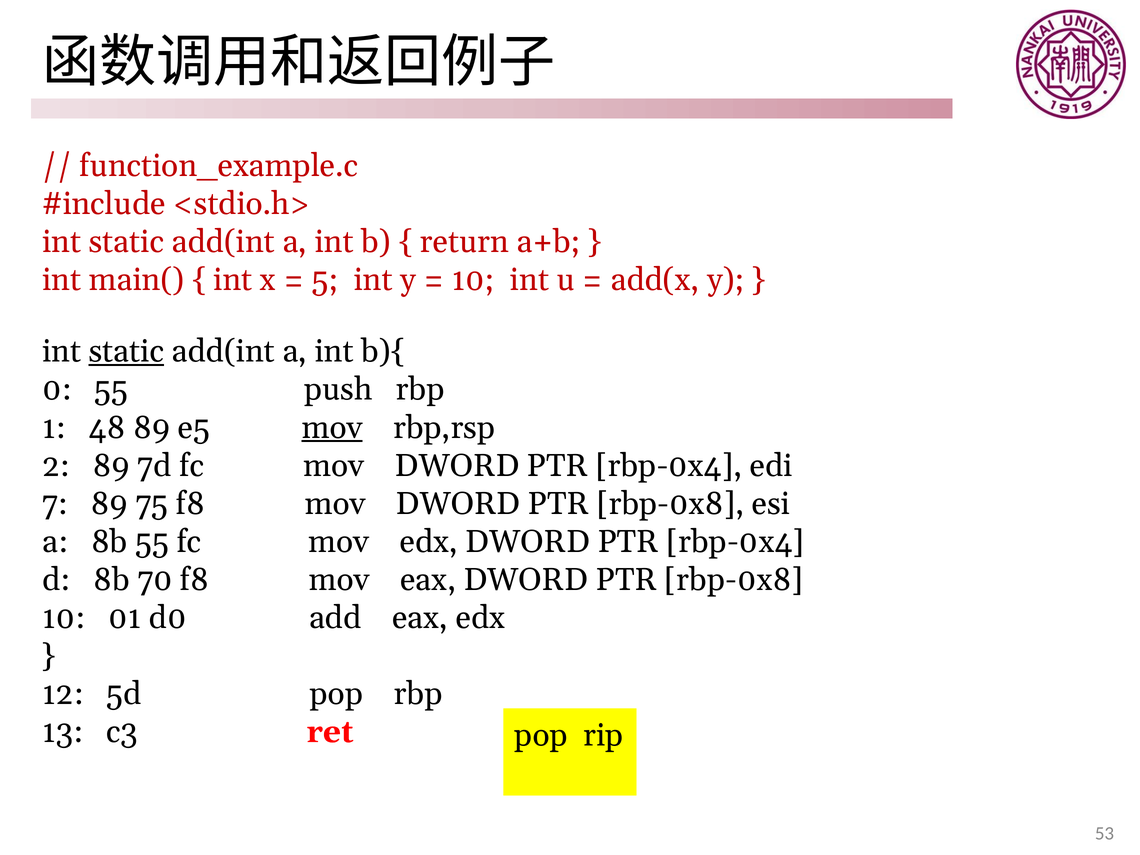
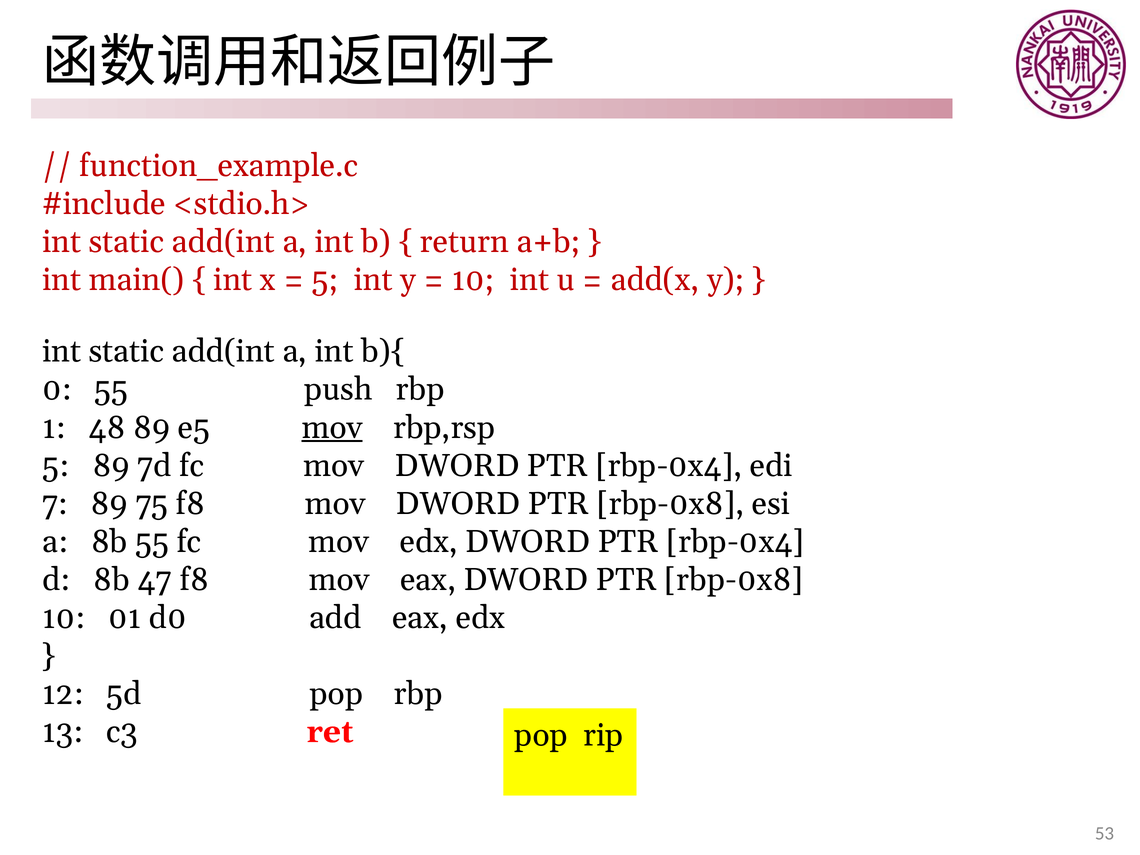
static at (126, 352) underline: present -> none
2 at (56, 466): 2 -> 5
70: 70 -> 47
